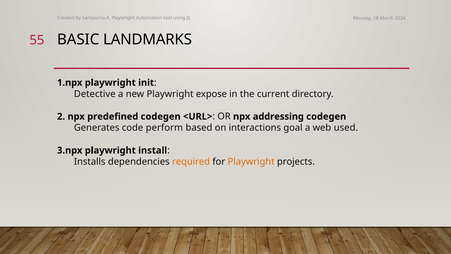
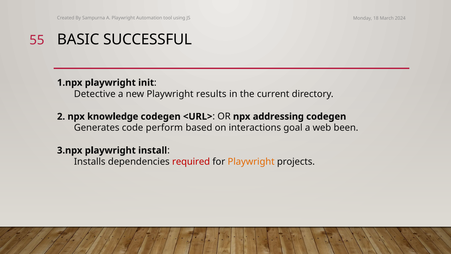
LANDMARKS: LANDMARKS -> SUCCESSFUL
expose: expose -> results
predefined: predefined -> knowledge
used: used -> been
required colour: orange -> red
